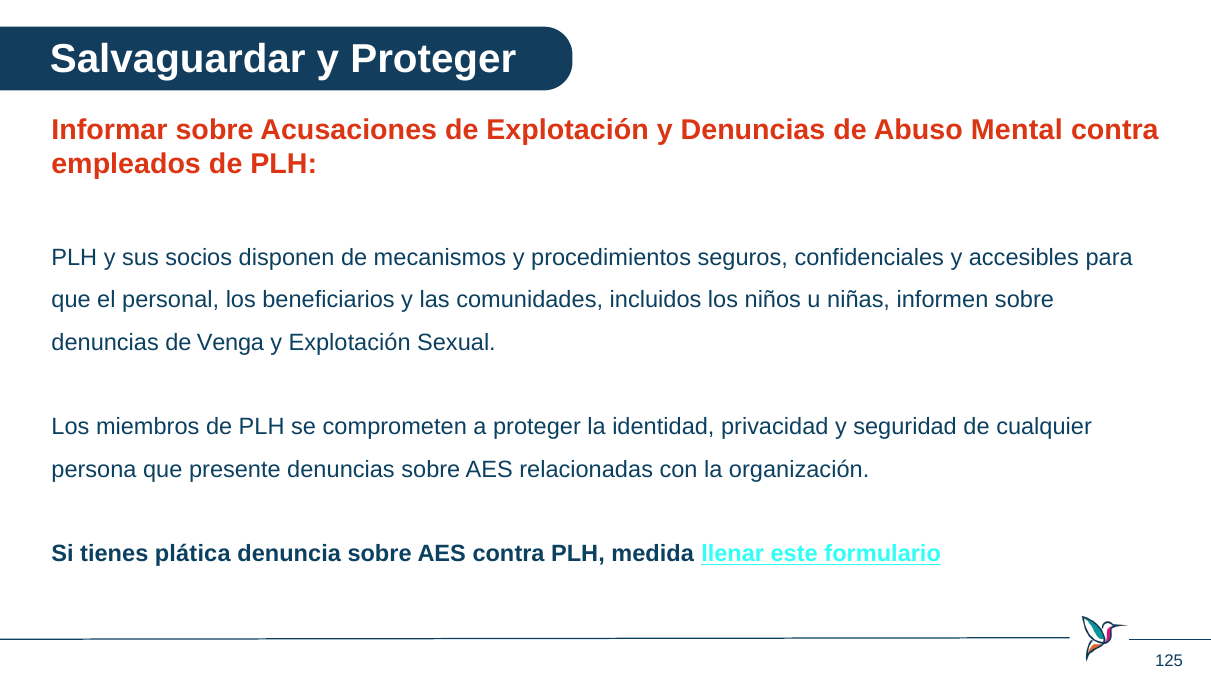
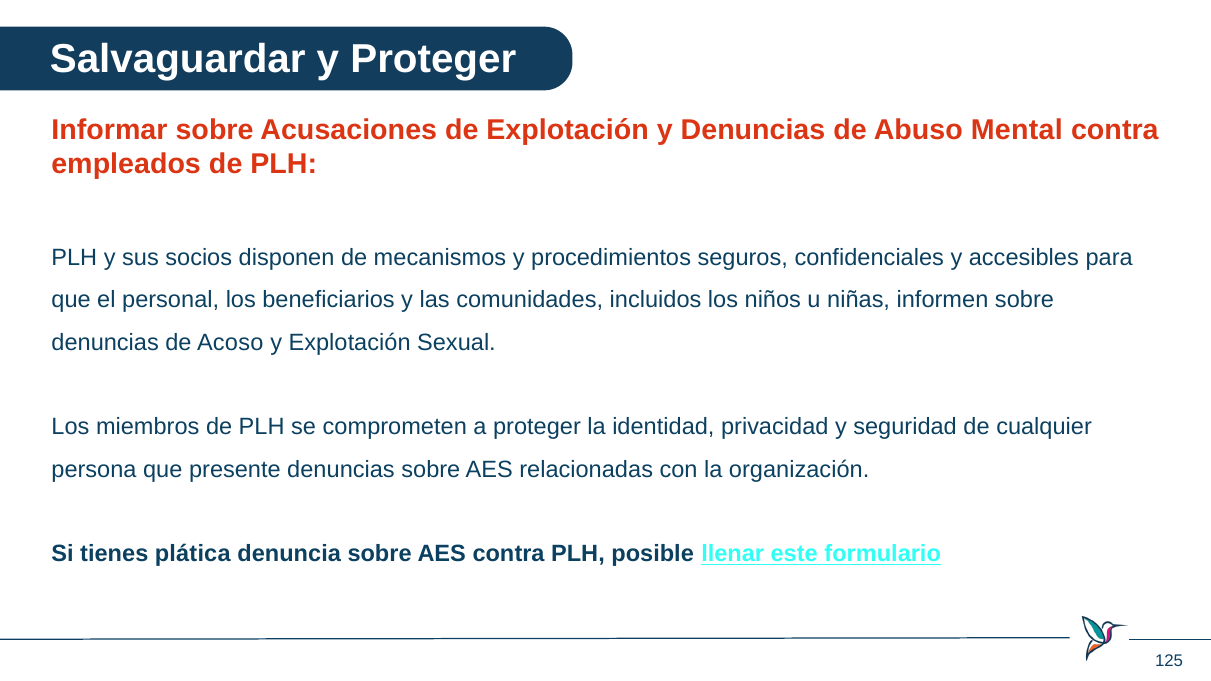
Venga: Venga -> Acoso
medida: medida -> posible
